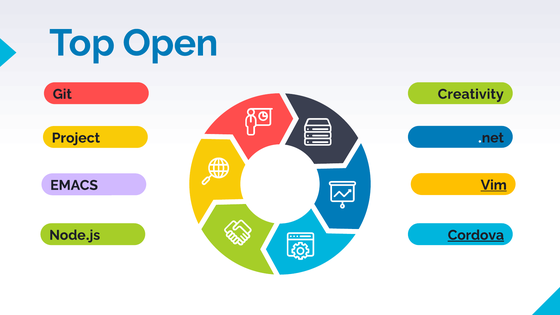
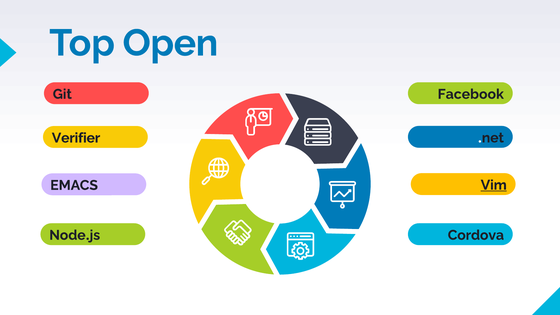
Creativity: Creativity -> Facebook
Project: Project -> Verifier
Cordova underline: present -> none
